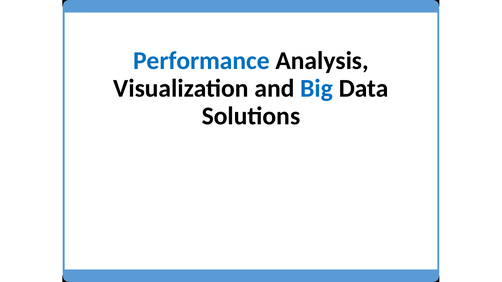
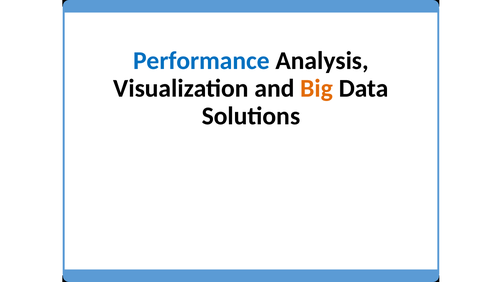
Big colour: blue -> orange
